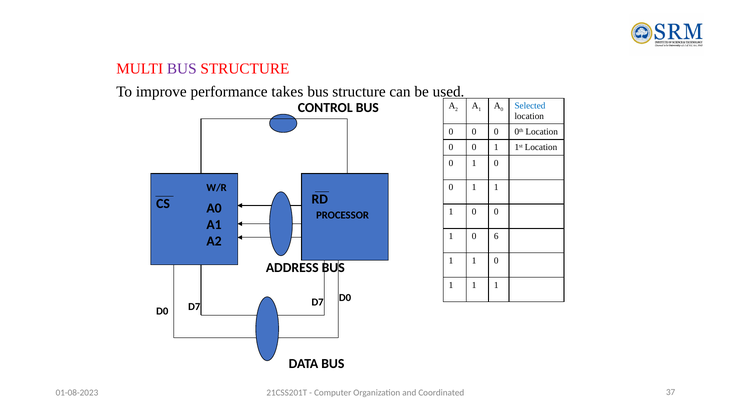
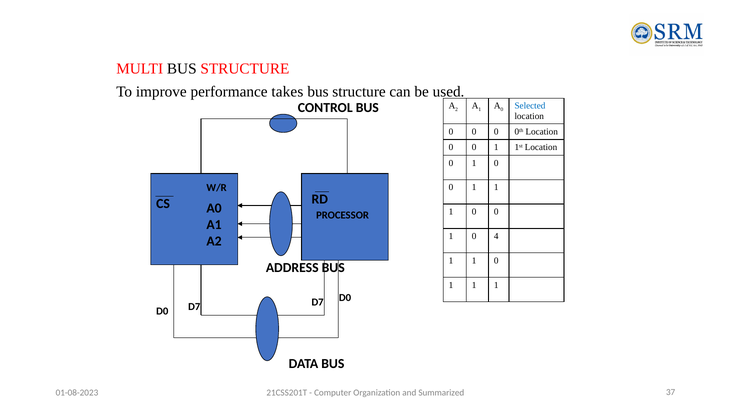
BUS at (182, 69) colour: purple -> black
6: 6 -> 4
Coordinated: Coordinated -> Summarized
